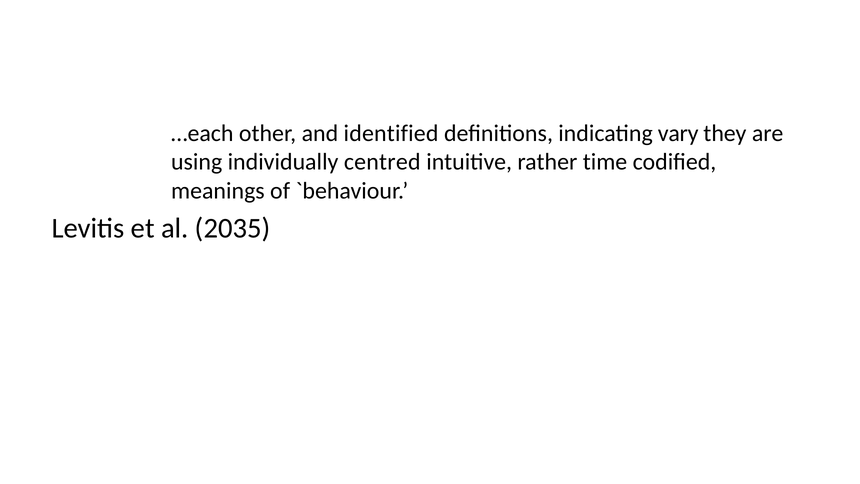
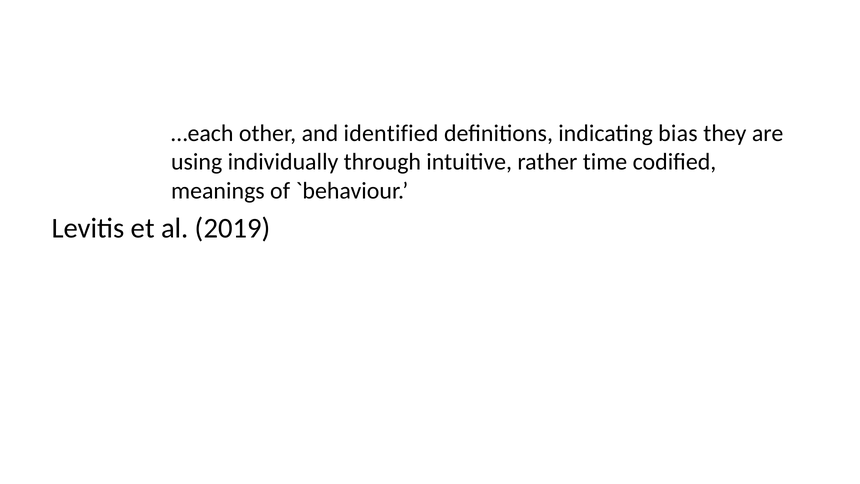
vary: vary -> bias
centred: centred -> through
2035: 2035 -> 2019
